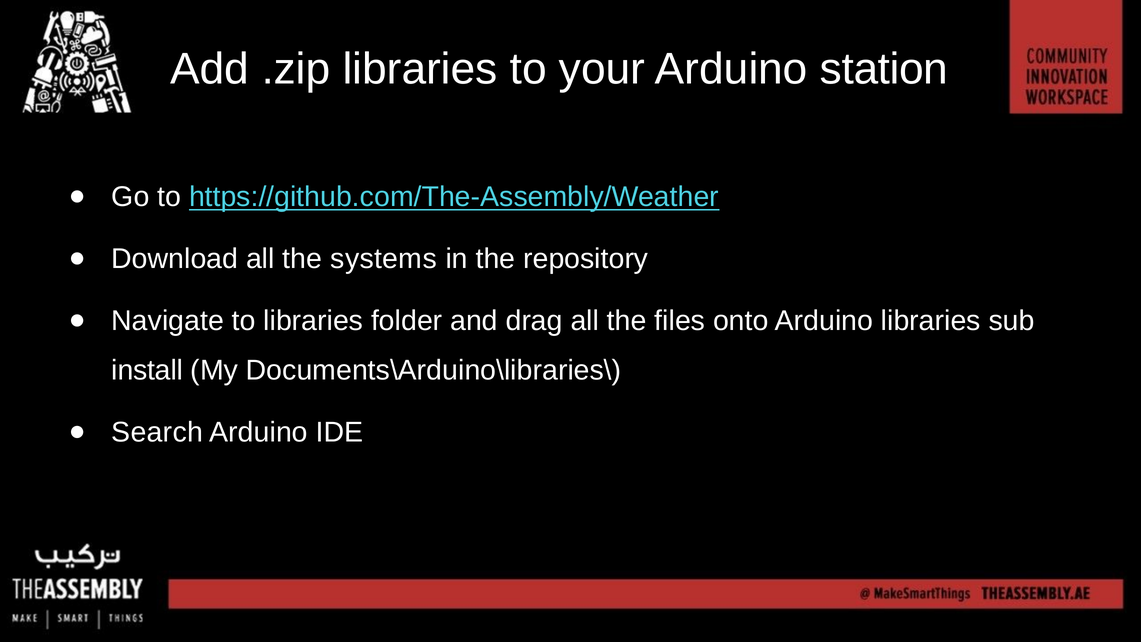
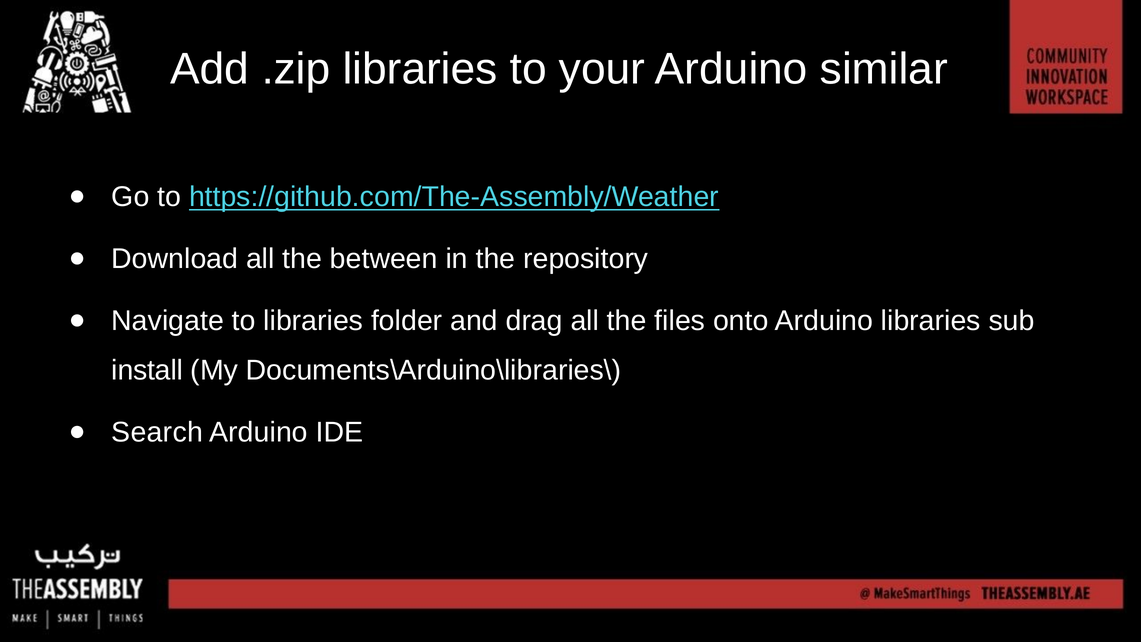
station: station -> similar
systems: systems -> between
